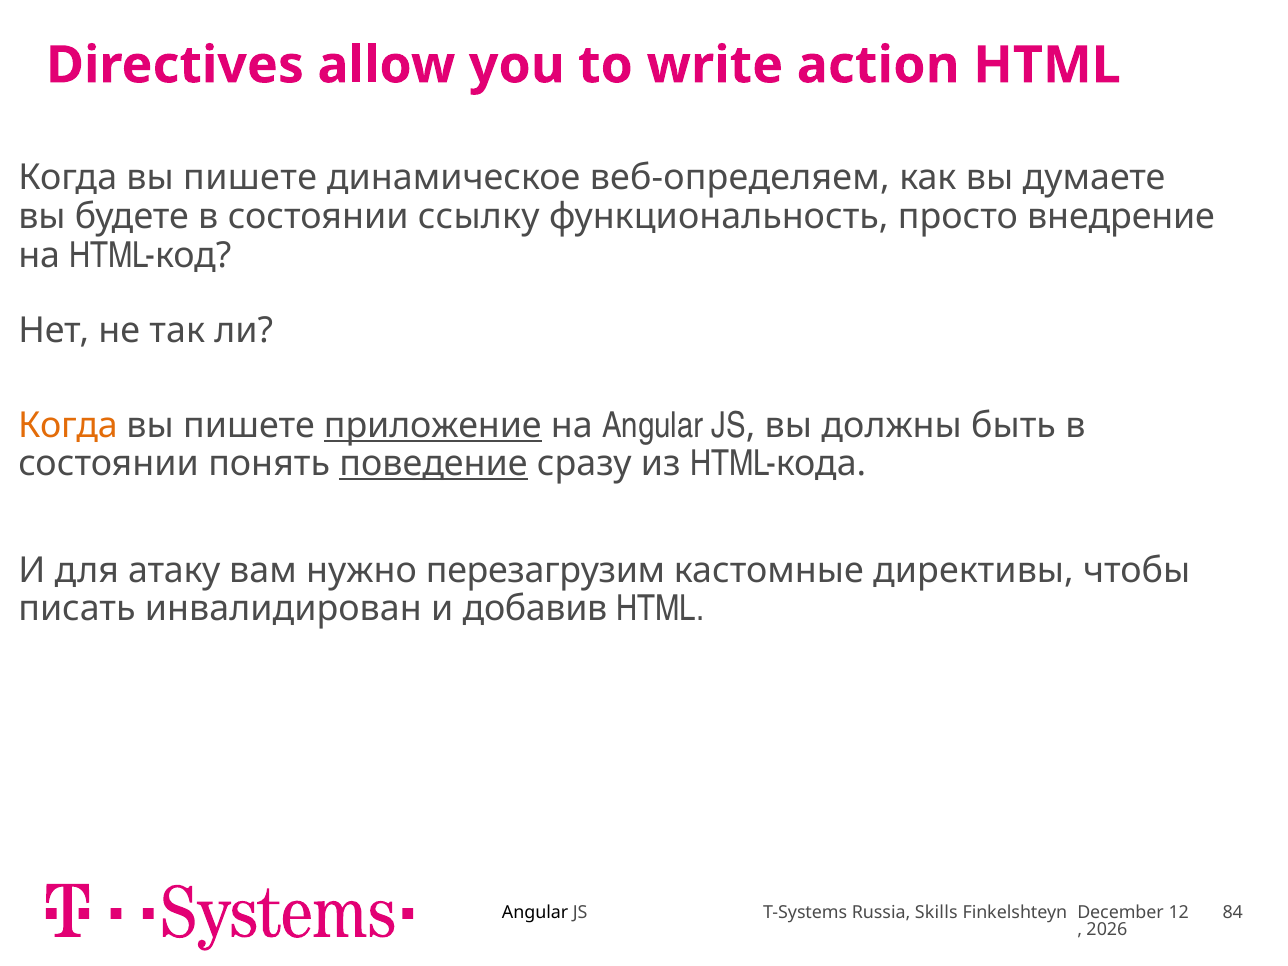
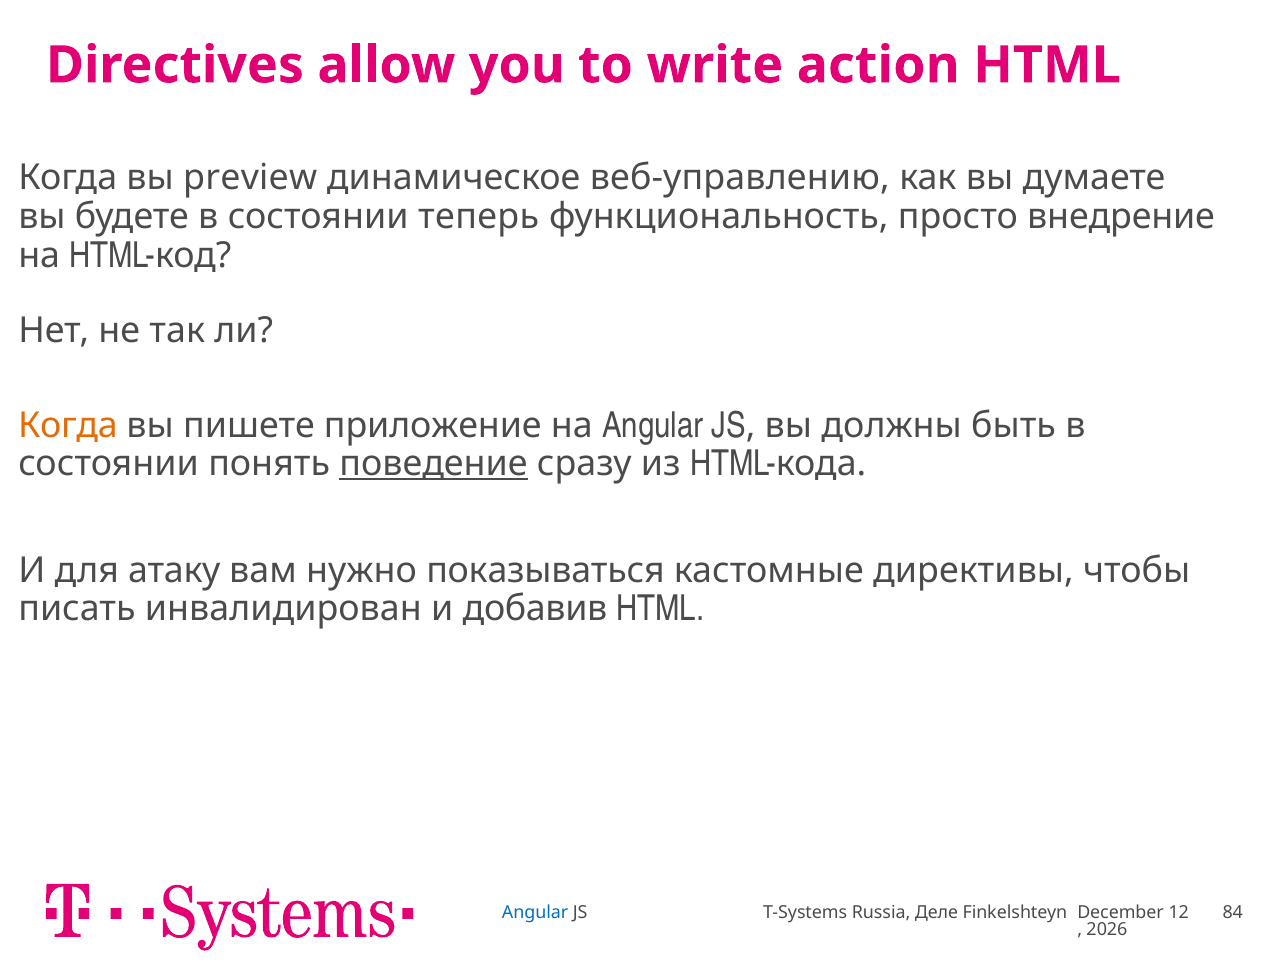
пишете at (250, 178): пишете -> preview
веб-определяем: веб-определяем -> веб-управлению
ссылку: ссылку -> теперь
приложение underline: present -> none
перезагрузим: перезагрузим -> показываться
Angular at (535, 912) colour: black -> blue
Skills: Skills -> Деле
